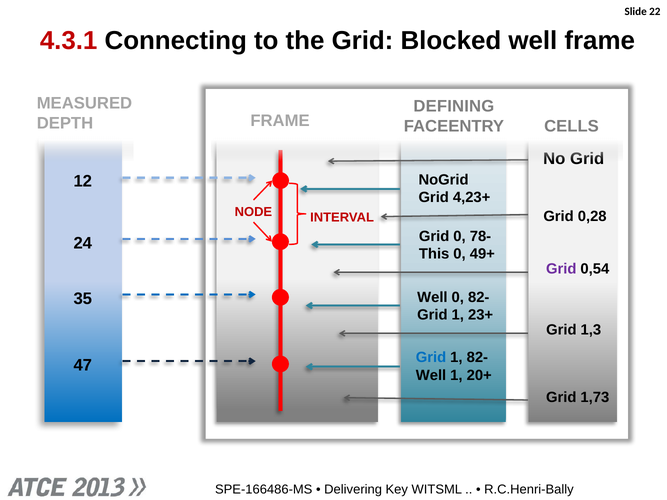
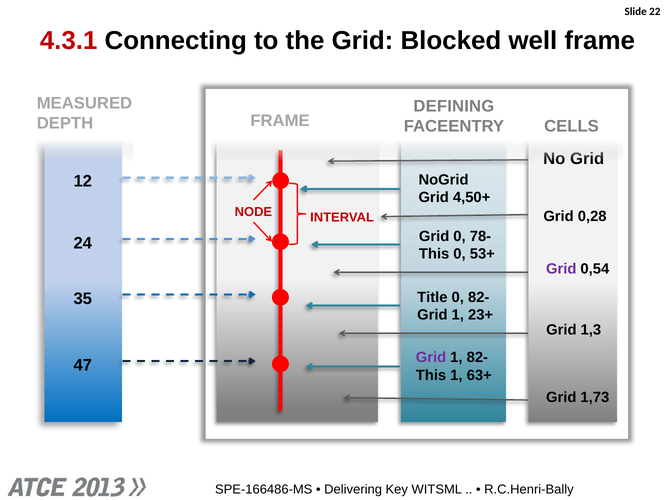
4,23+: 4,23+ -> 4,50+
49+: 49+ -> 53+
Well at (432, 297): Well -> Title
Grid at (431, 358) colour: blue -> purple
Well at (431, 376): Well -> This
20+: 20+ -> 63+
